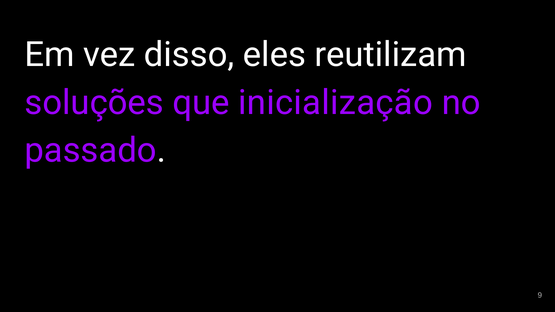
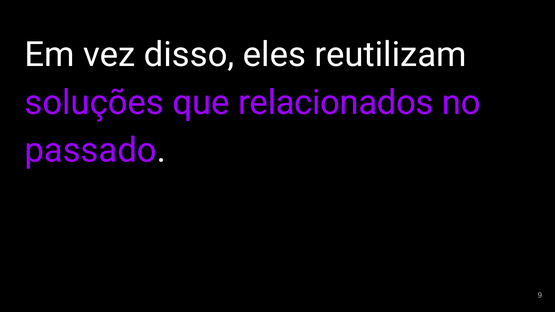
inicialização: inicialização -> relacionados
